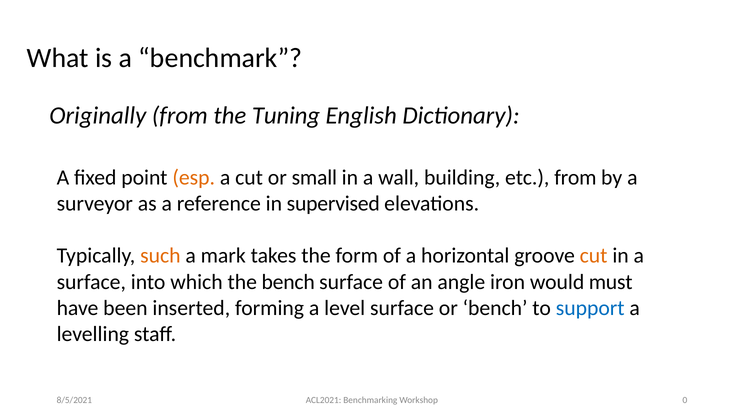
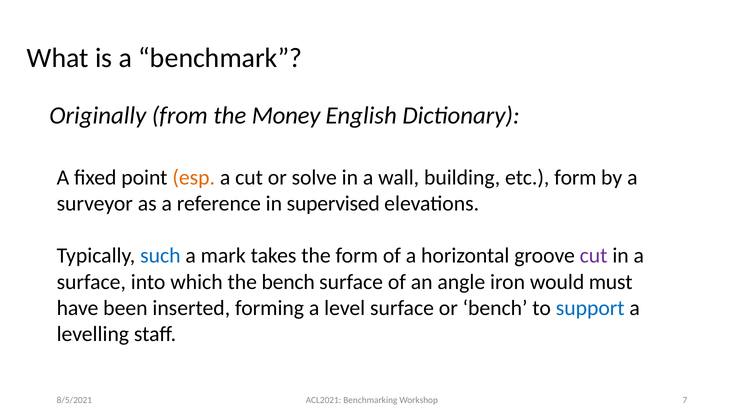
Tuning: Tuning -> Money
small: small -> solve
etc from: from -> form
such colour: orange -> blue
cut at (594, 255) colour: orange -> purple
0: 0 -> 7
